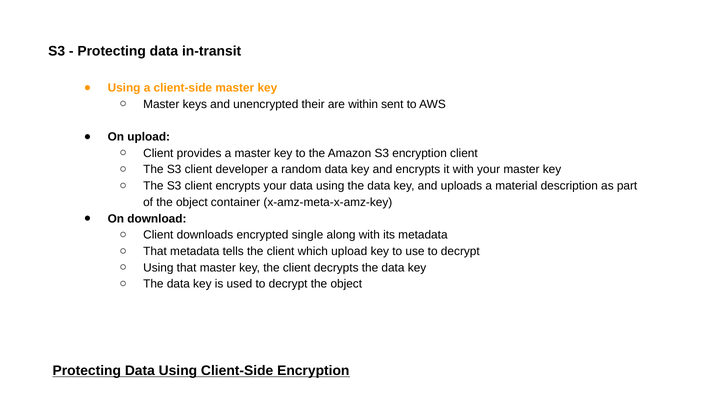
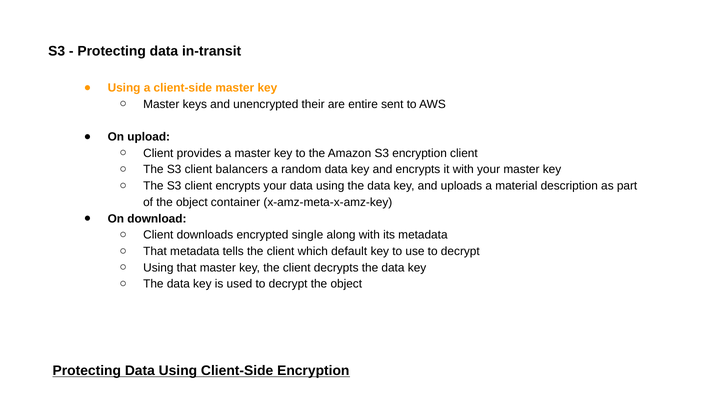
within: within -> entire
developer: developer -> balancers
which upload: upload -> default
